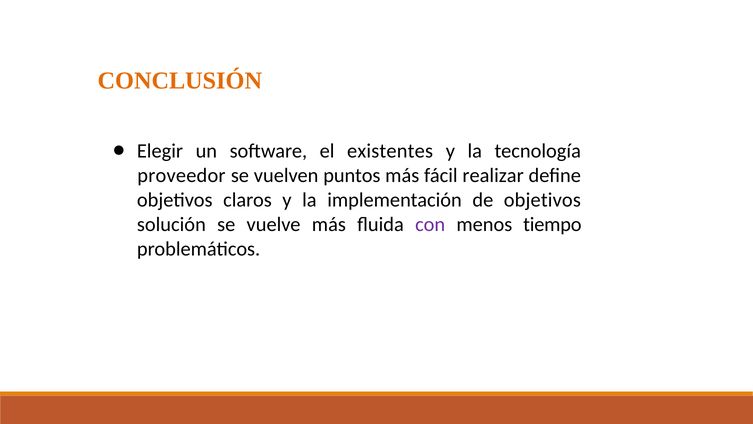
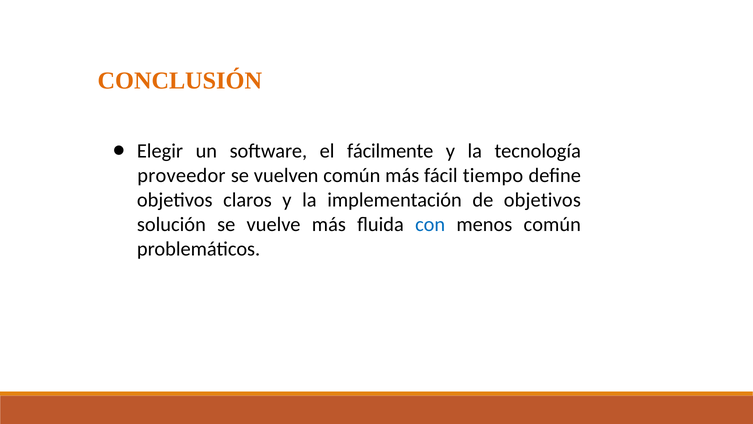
existentes: existentes -> fácilmente
vuelven puntos: puntos -> común
realizar: realizar -> tiempo
con colour: purple -> blue
menos tiempo: tiempo -> común
